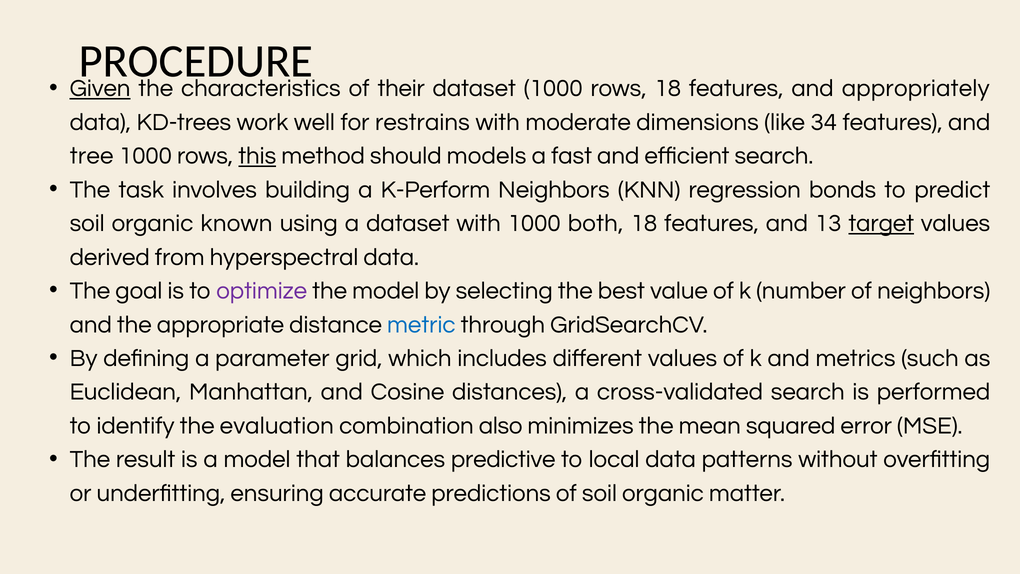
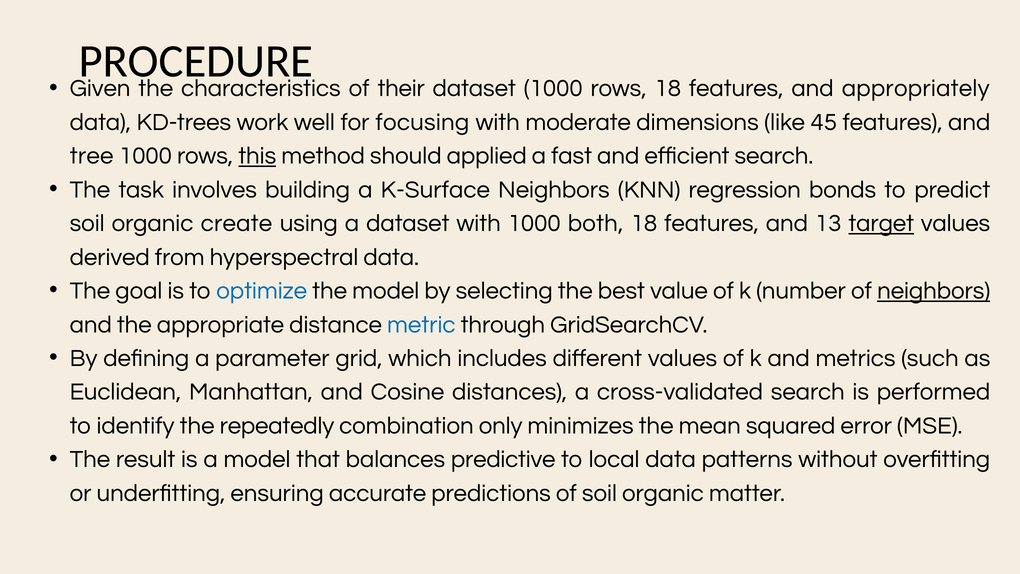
Given underline: present -> none
restrains: restrains -> focusing
34: 34 -> 45
models: models -> applied
K-Perform: K-Perform -> K-Surface
known: known -> create
optimize colour: purple -> blue
neighbors at (934, 291) underline: none -> present
evaluation: evaluation -> repeatedly
also: also -> only
